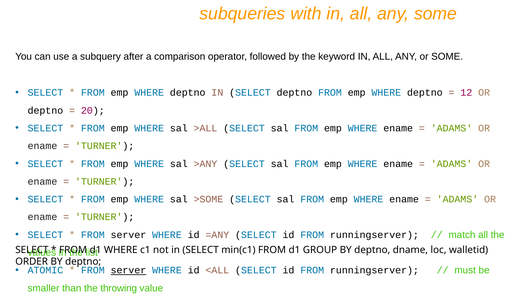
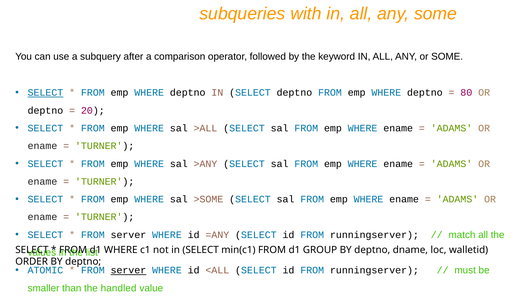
SELECT at (45, 93) underline: none -> present
12: 12 -> 80
throwing: throwing -> handled
